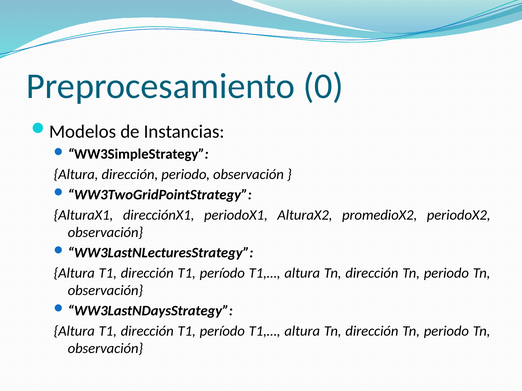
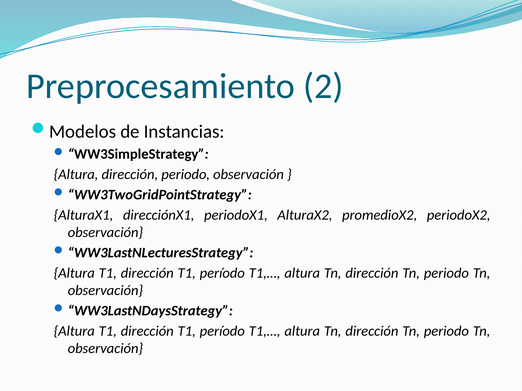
0: 0 -> 2
